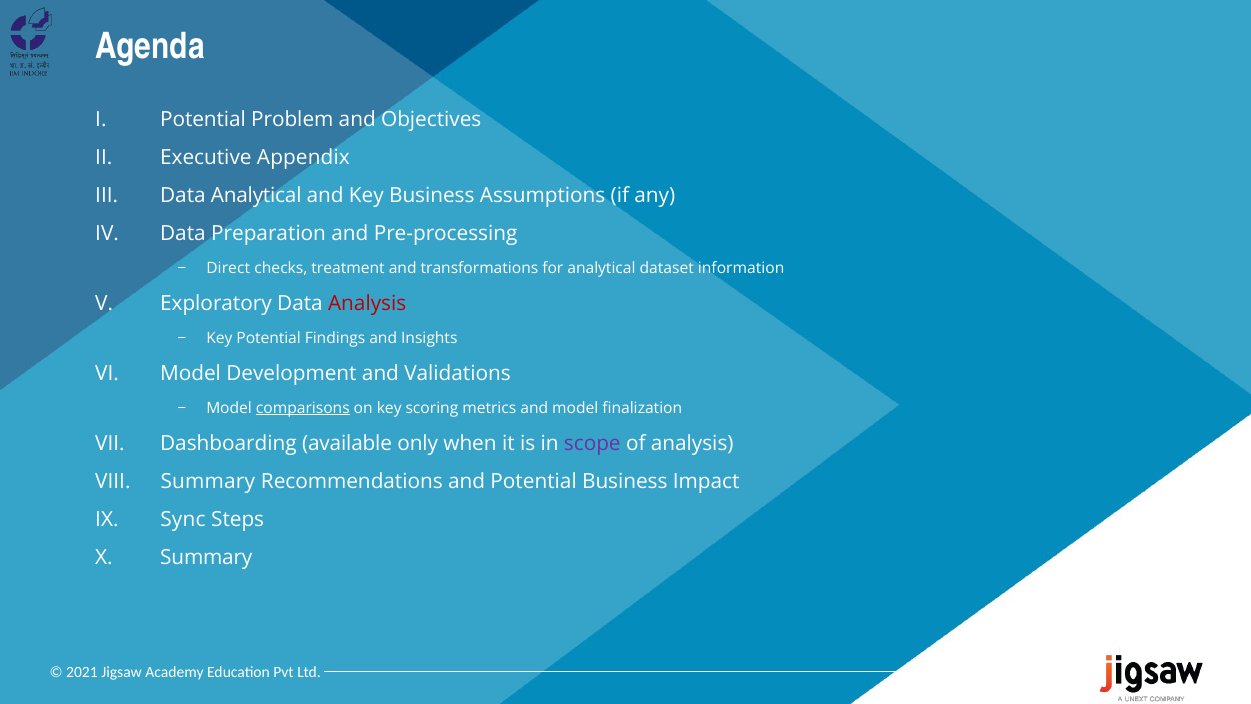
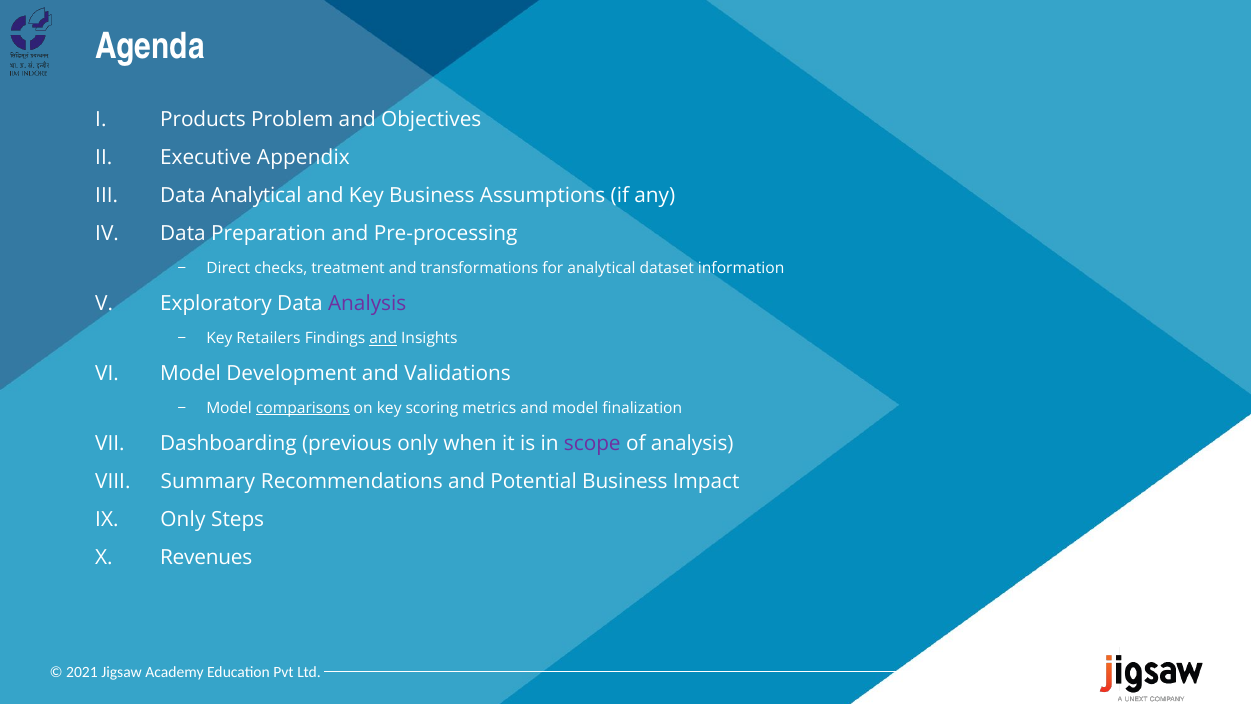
Potential at (203, 120): Potential -> Products
Analysis at (367, 304) colour: red -> purple
Key Potential: Potential -> Retailers
and at (383, 338) underline: none -> present
available: available -> previous
Sync at (183, 519): Sync -> Only
Summary at (206, 557): Summary -> Revenues
